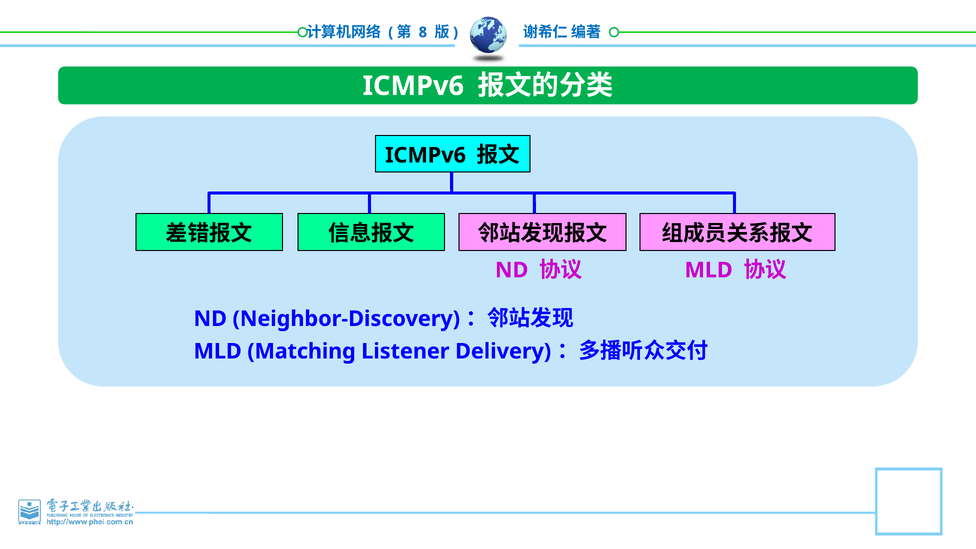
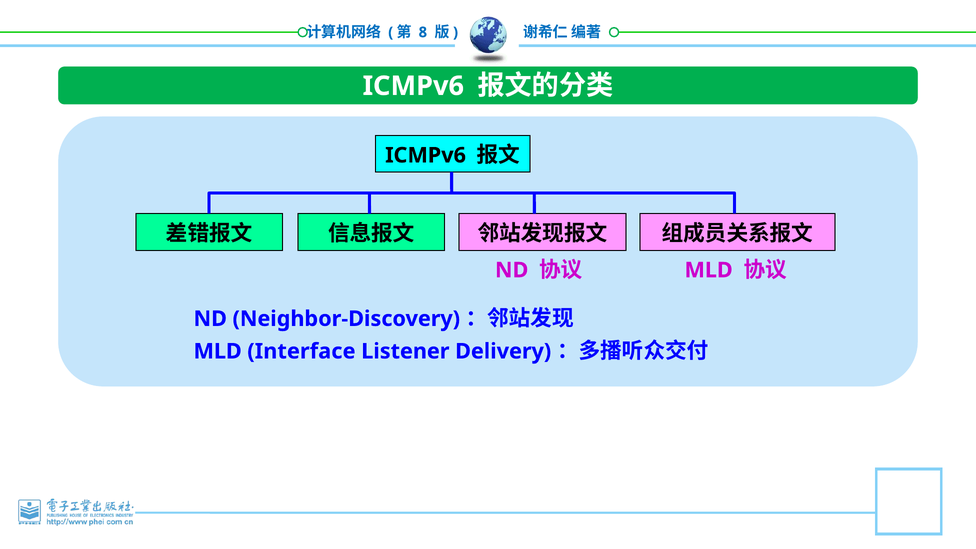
Matching: Matching -> Interface
